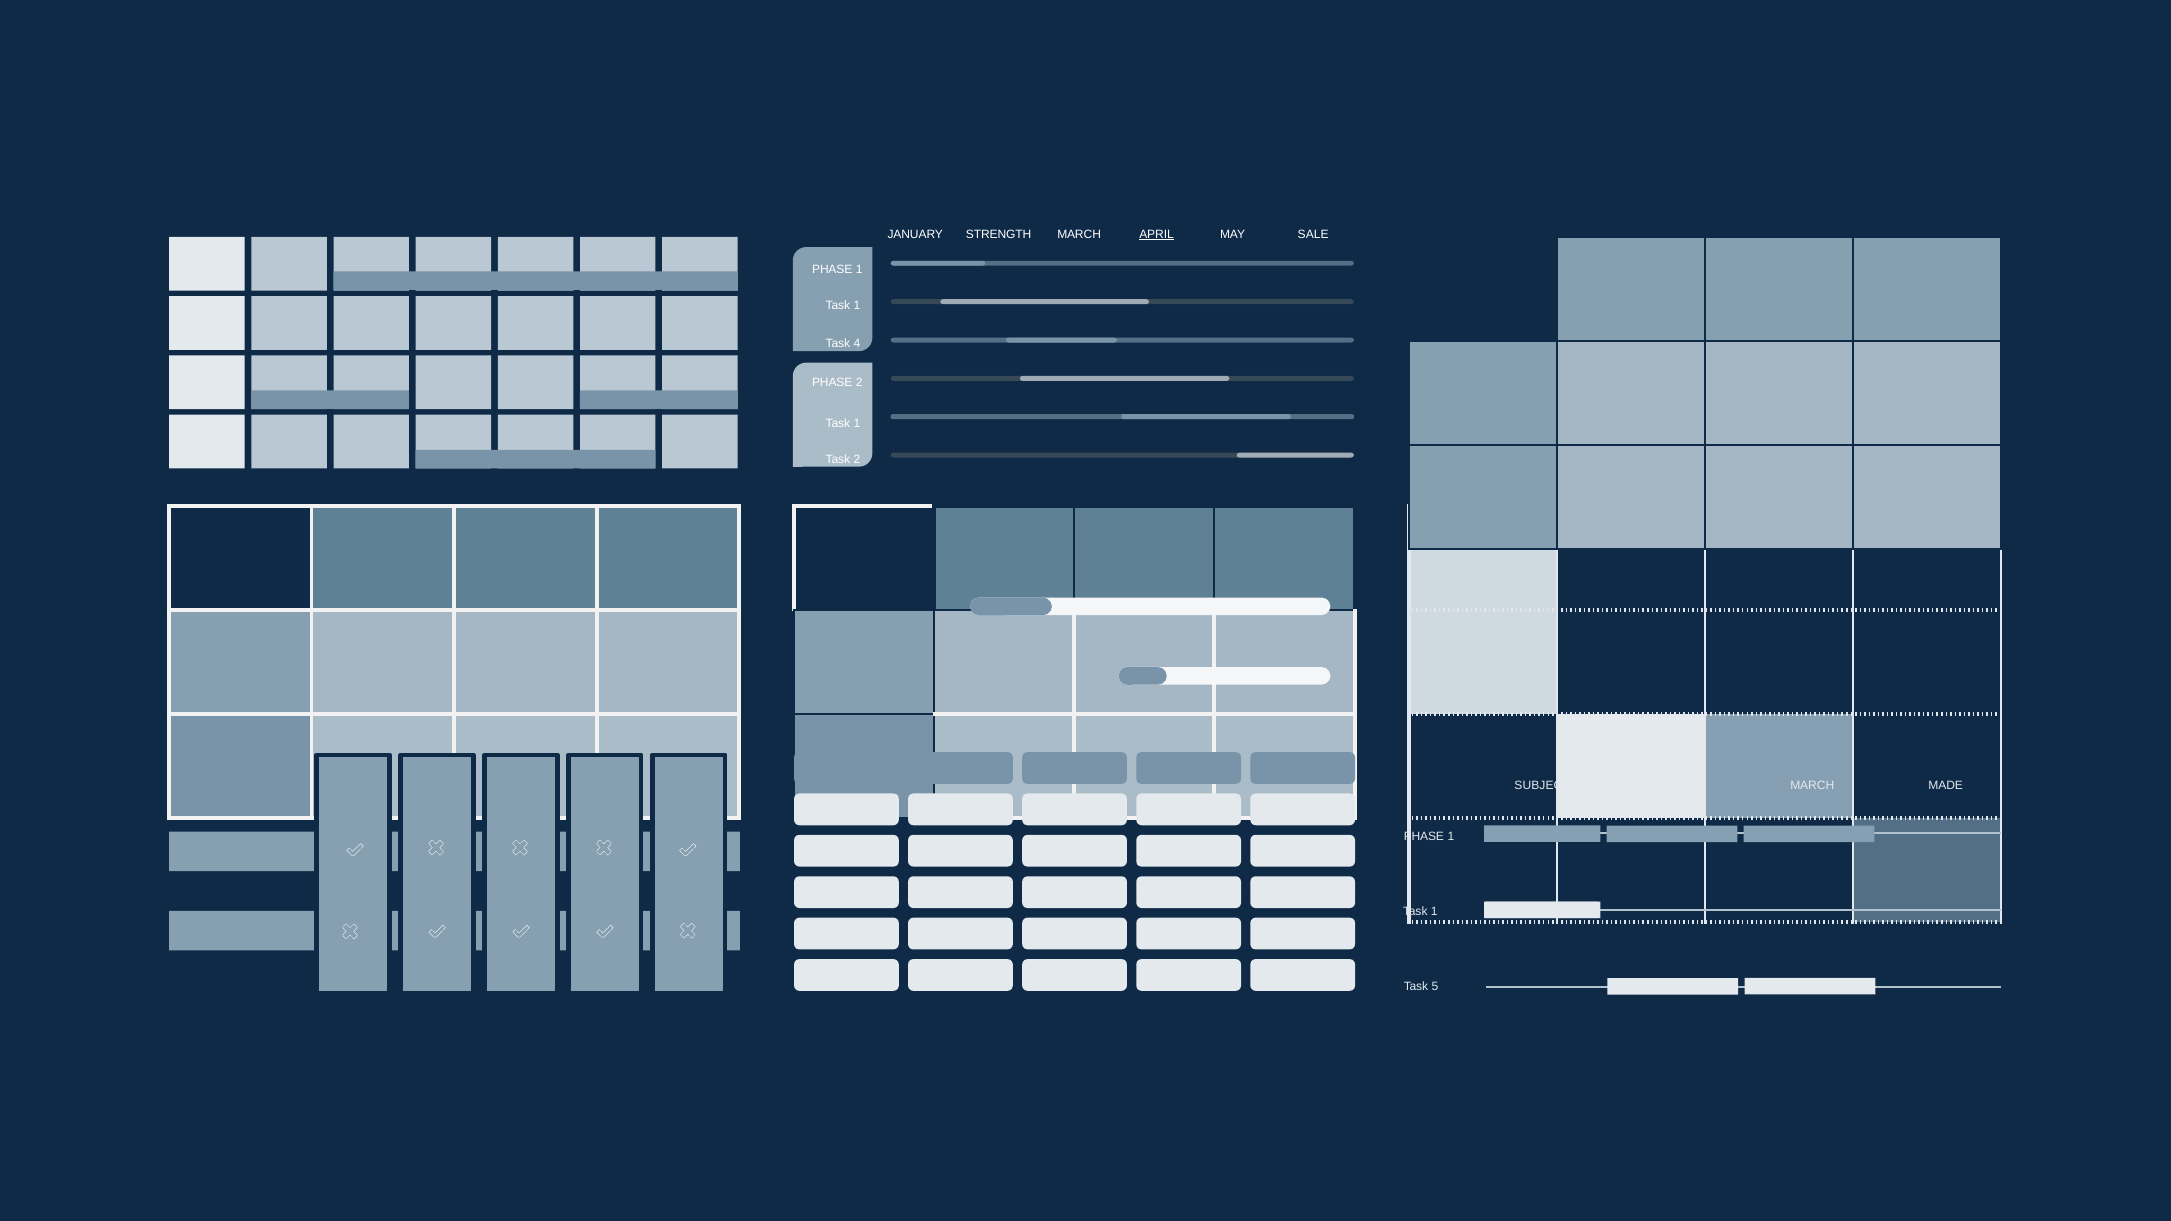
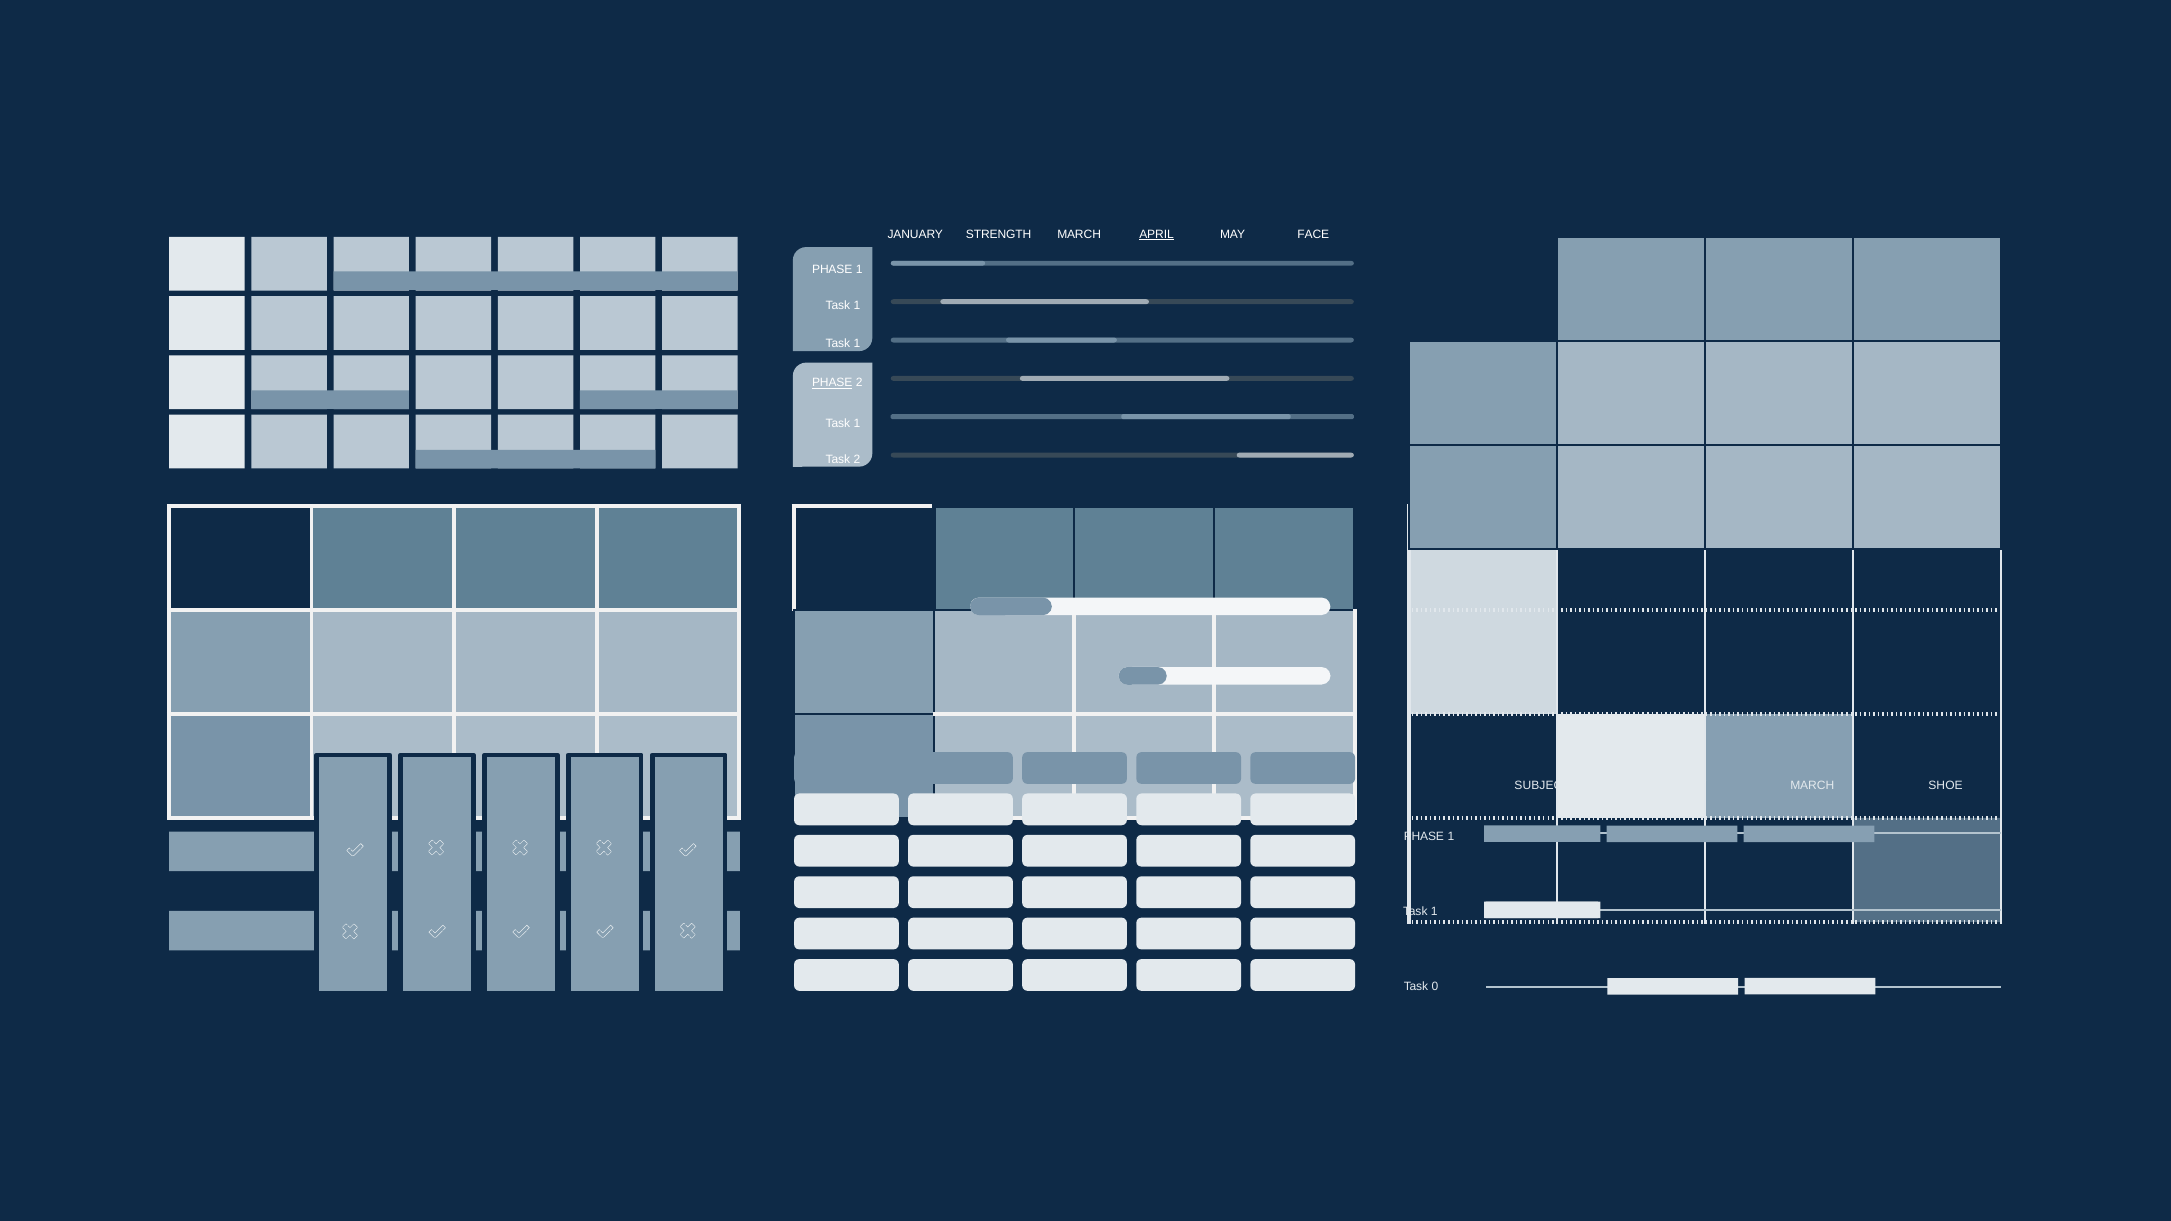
SALE: SALE -> FACE
4 at (857, 344): 4 -> 1
PHASE at (832, 383) underline: none -> present
MADE: MADE -> SHOE
5: 5 -> 0
